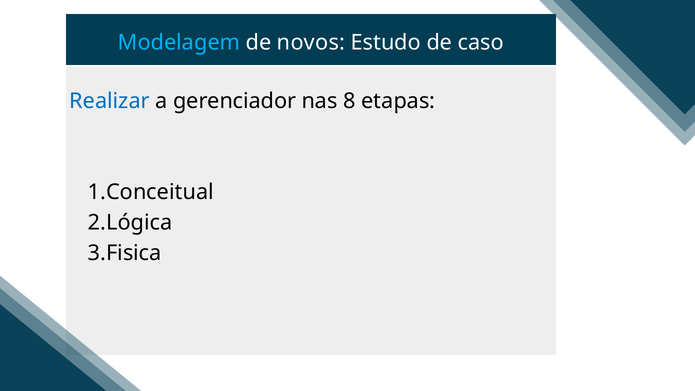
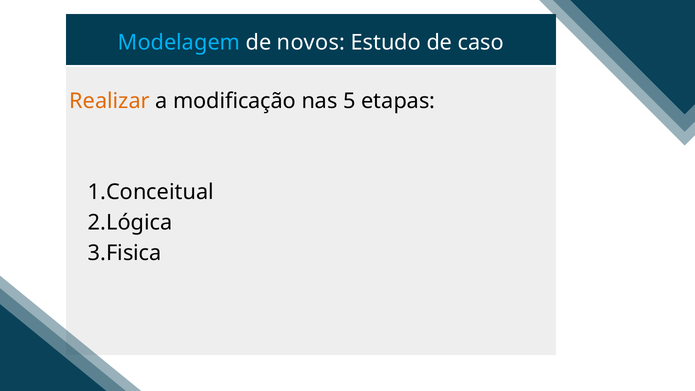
Realizar colour: blue -> orange
gerenciador: gerenciador -> modificação
8: 8 -> 5
